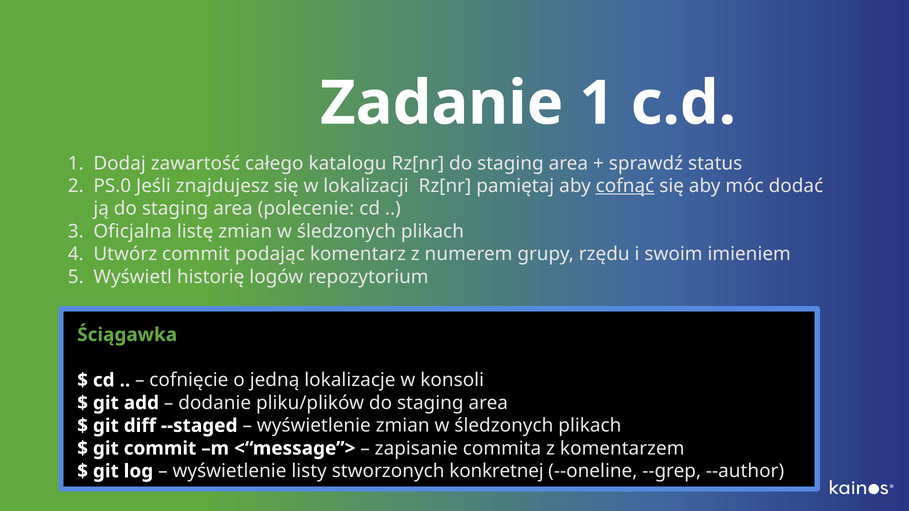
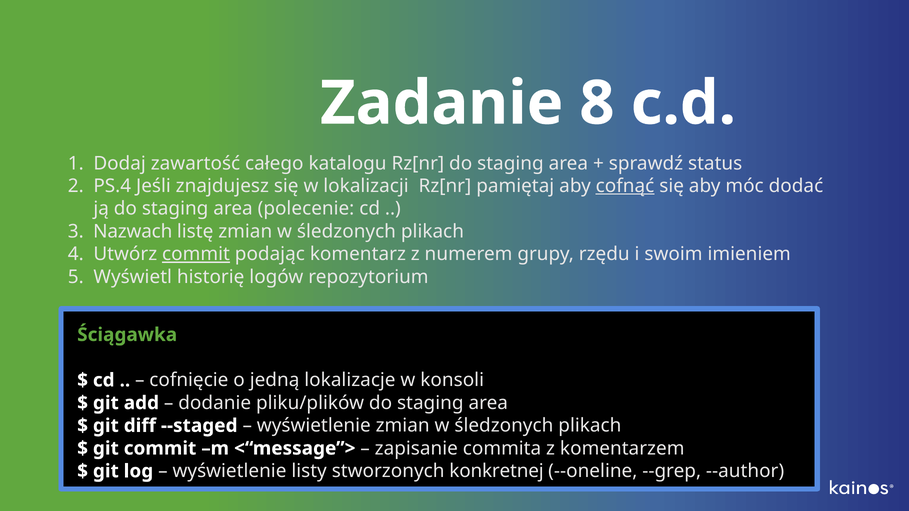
Zadanie 1: 1 -> 8
PS.0: PS.0 -> PS.4
Oficjalna: Oficjalna -> Nazwach
commit at (196, 254) underline: none -> present
